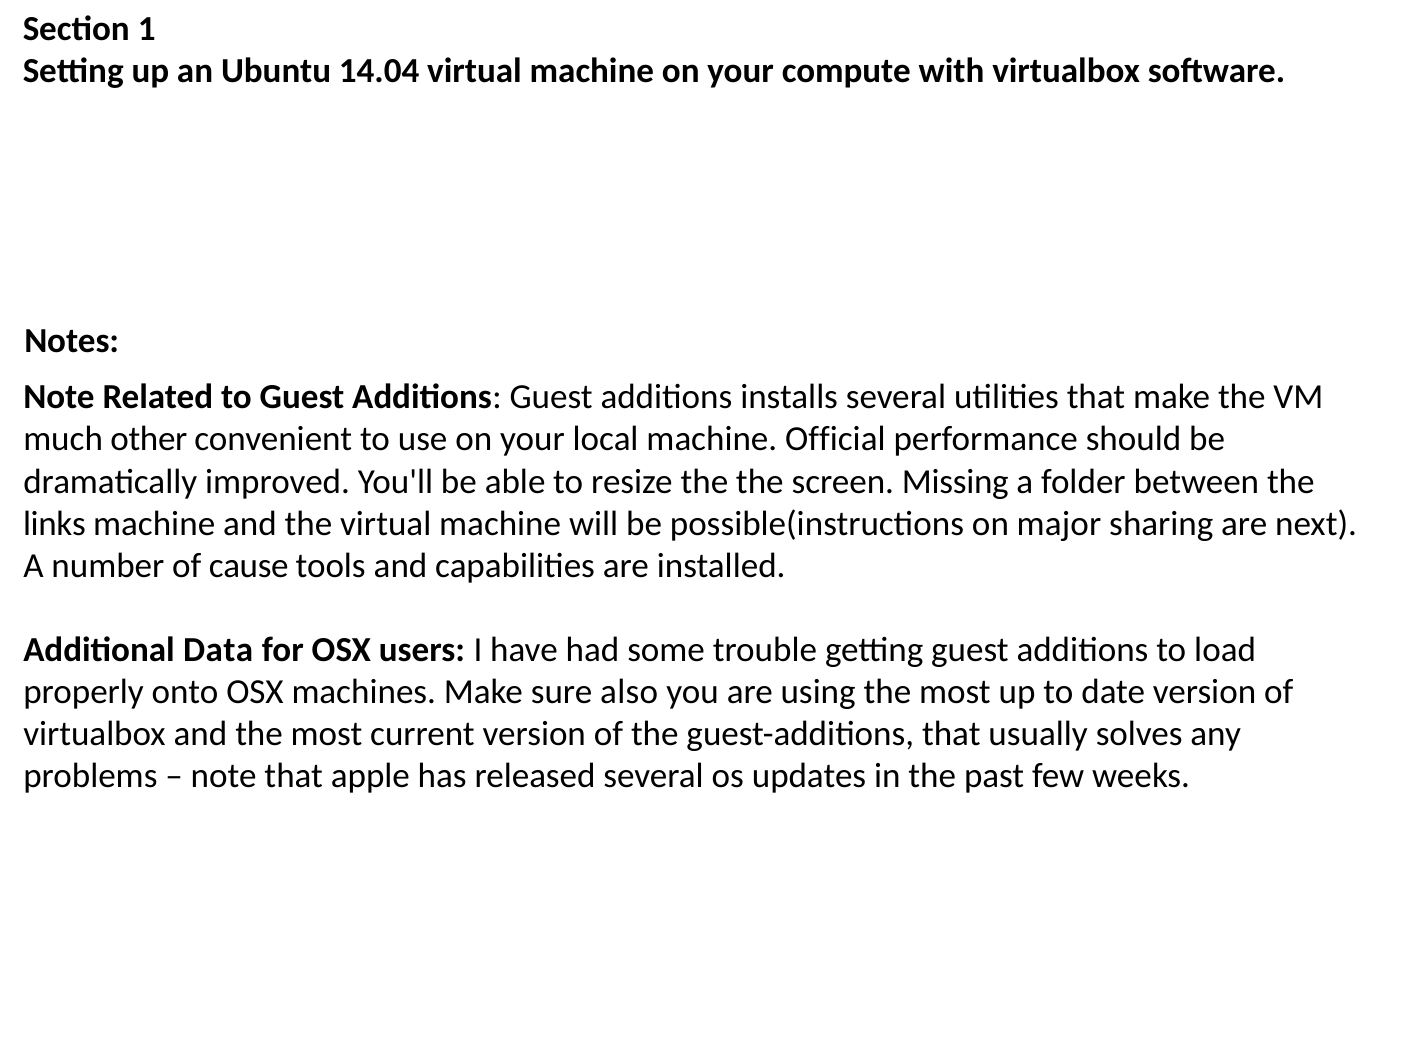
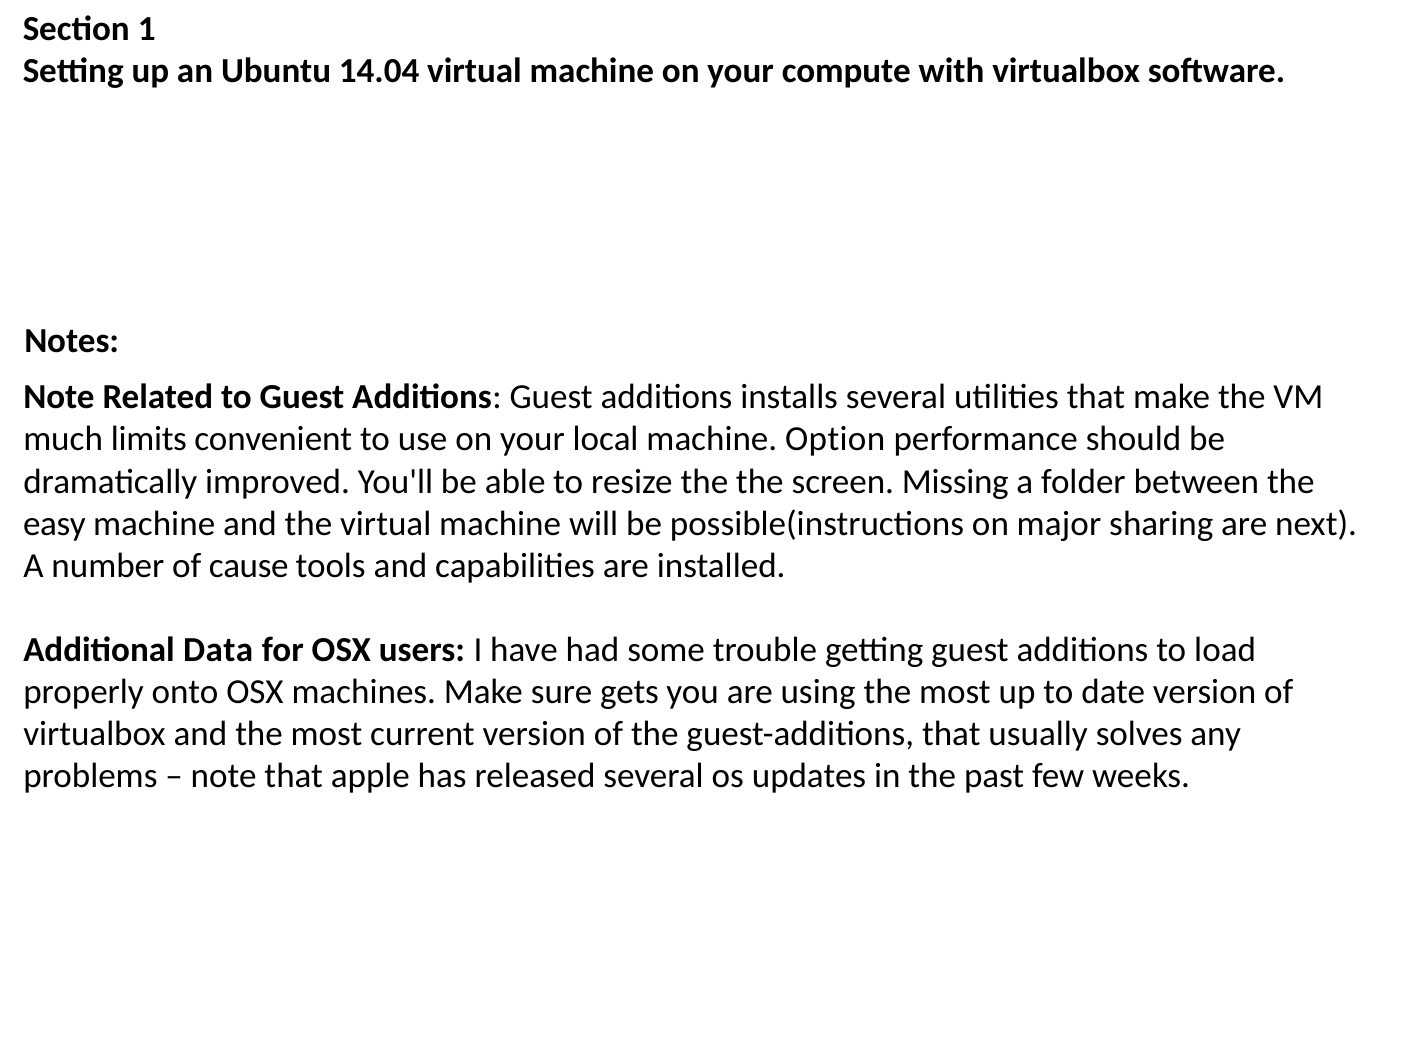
other: other -> limits
Official: Official -> Option
links: links -> easy
also: also -> gets
